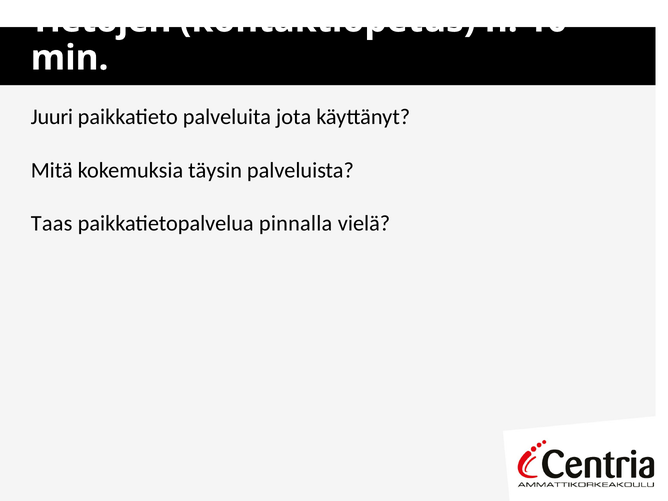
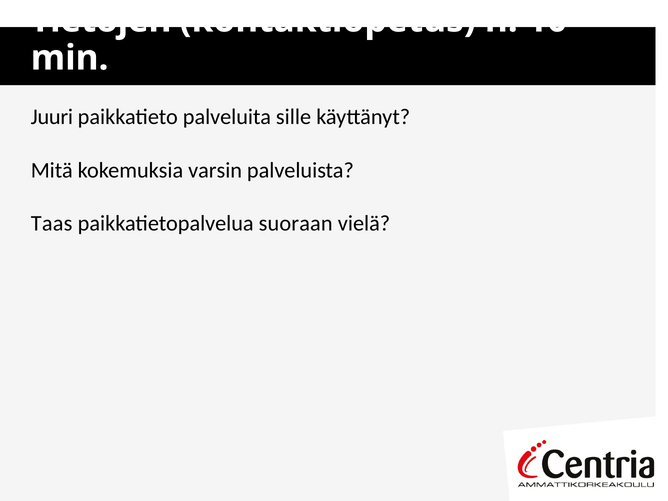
jota: jota -> sille
täysin: täysin -> varsin
pinnalla: pinnalla -> suoraan
